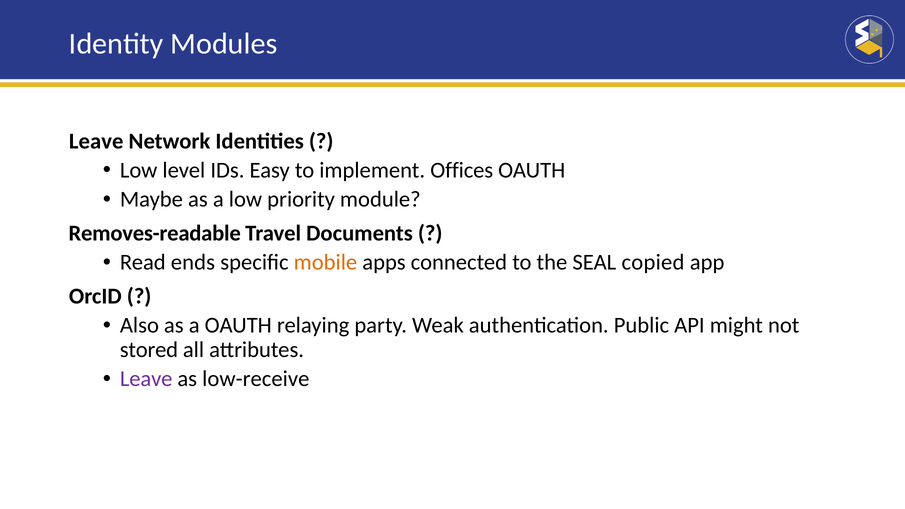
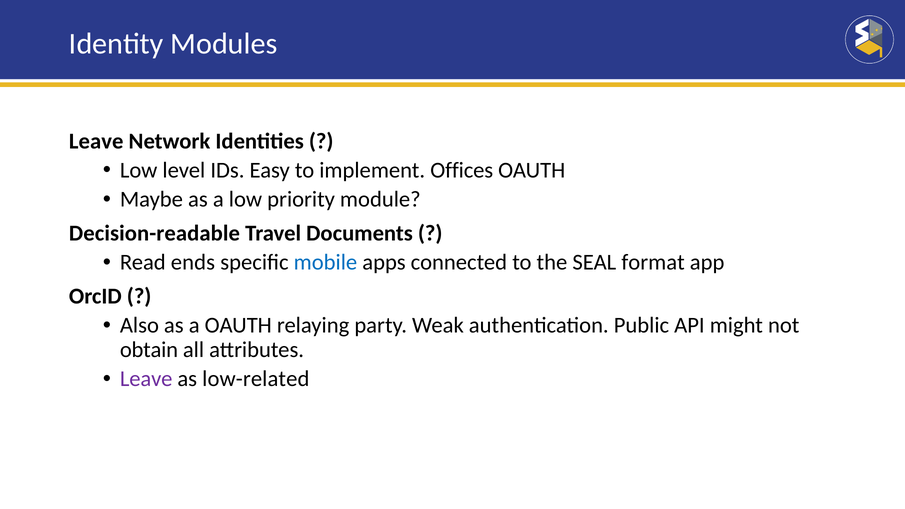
Removes-readable: Removes-readable -> Decision-readable
mobile colour: orange -> blue
copied: copied -> format
stored: stored -> obtain
low-receive: low-receive -> low-related
